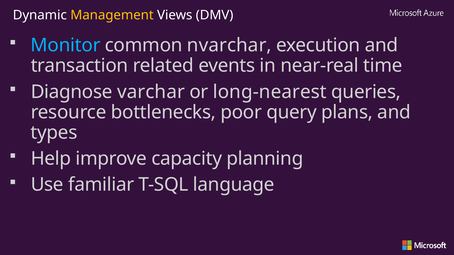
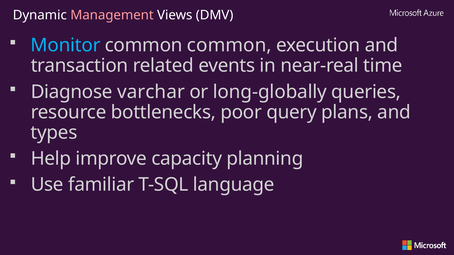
Management colour: yellow -> pink
common nvarchar: nvarchar -> common
long-nearest: long-nearest -> long-globally
